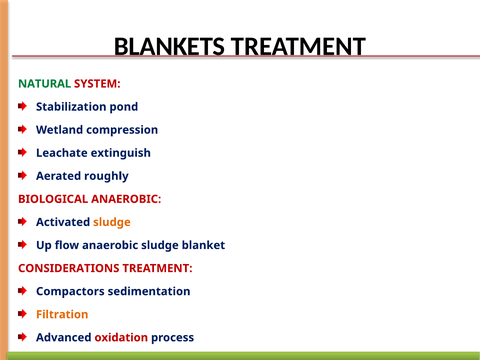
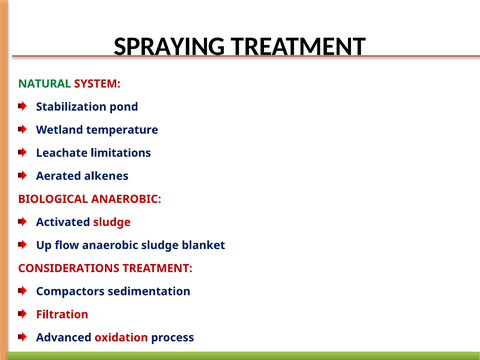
BLANKETS: BLANKETS -> SPRAYING
compression: compression -> temperature
extinguish: extinguish -> limitations
roughly: roughly -> alkenes
sludge at (112, 222) colour: orange -> red
Filtration colour: orange -> red
